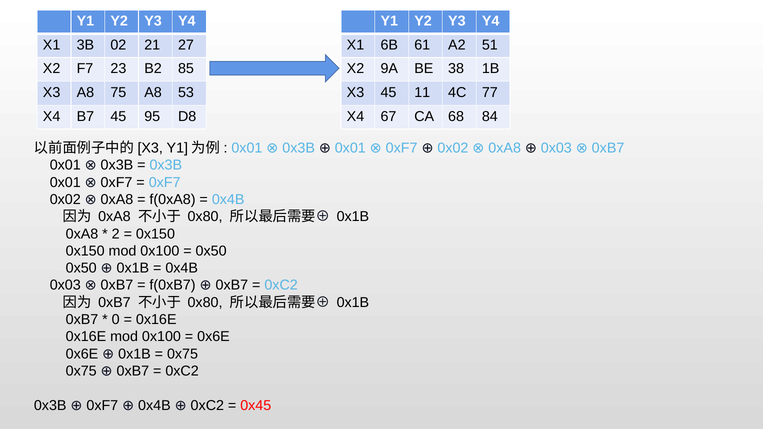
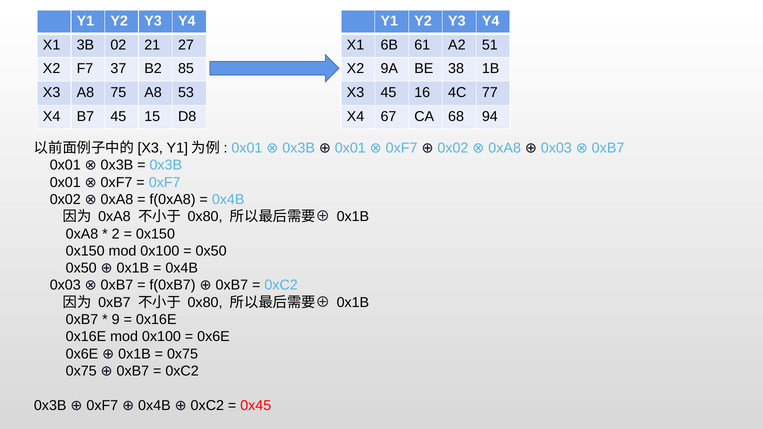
23: 23 -> 37
11: 11 -> 16
95: 95 -> 15
84: 84 -> 94
0: 0 -> 9
